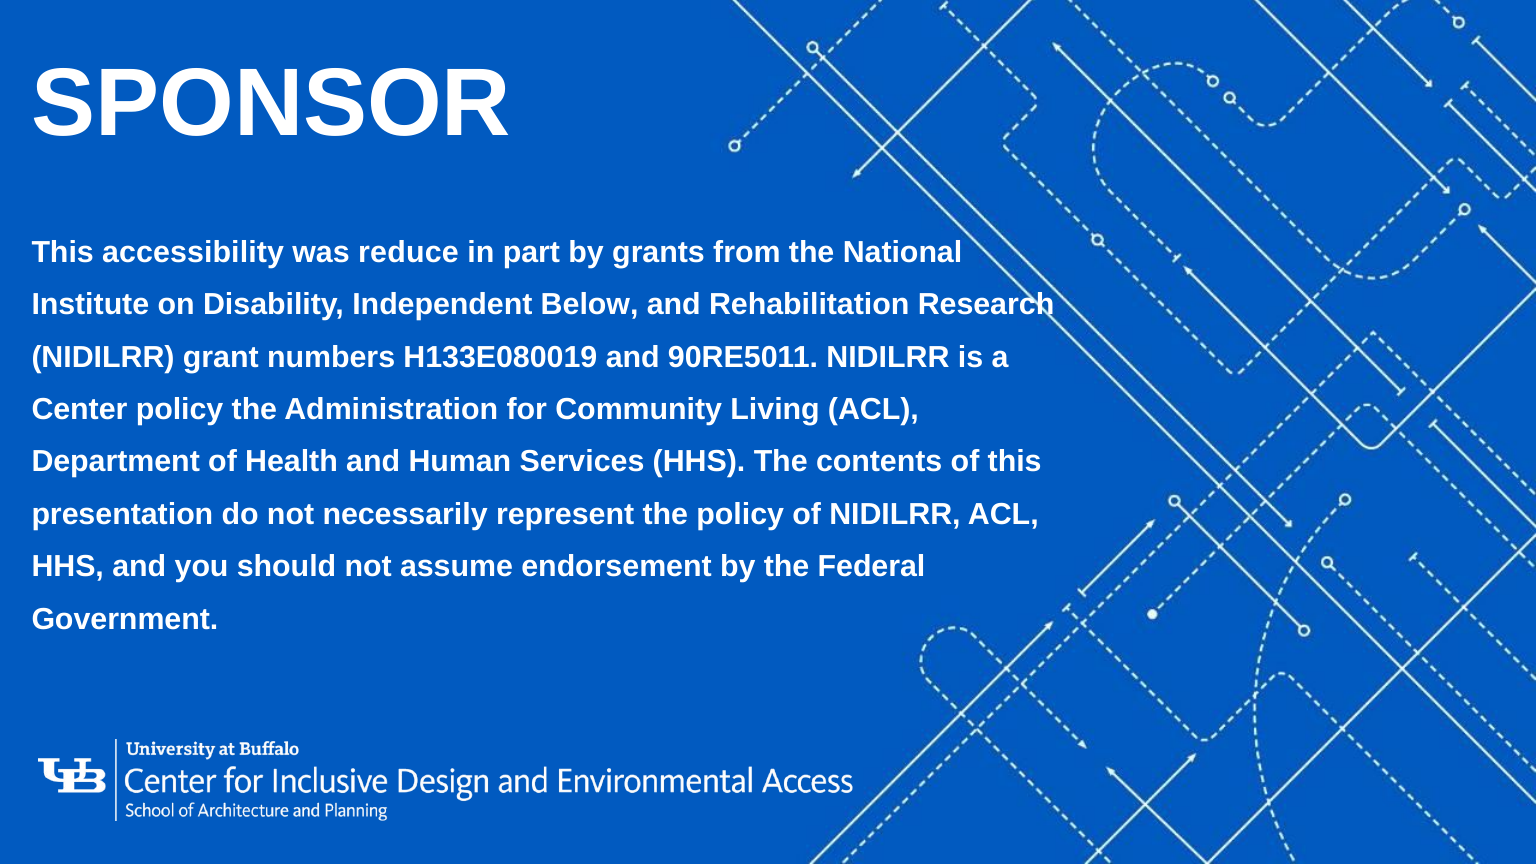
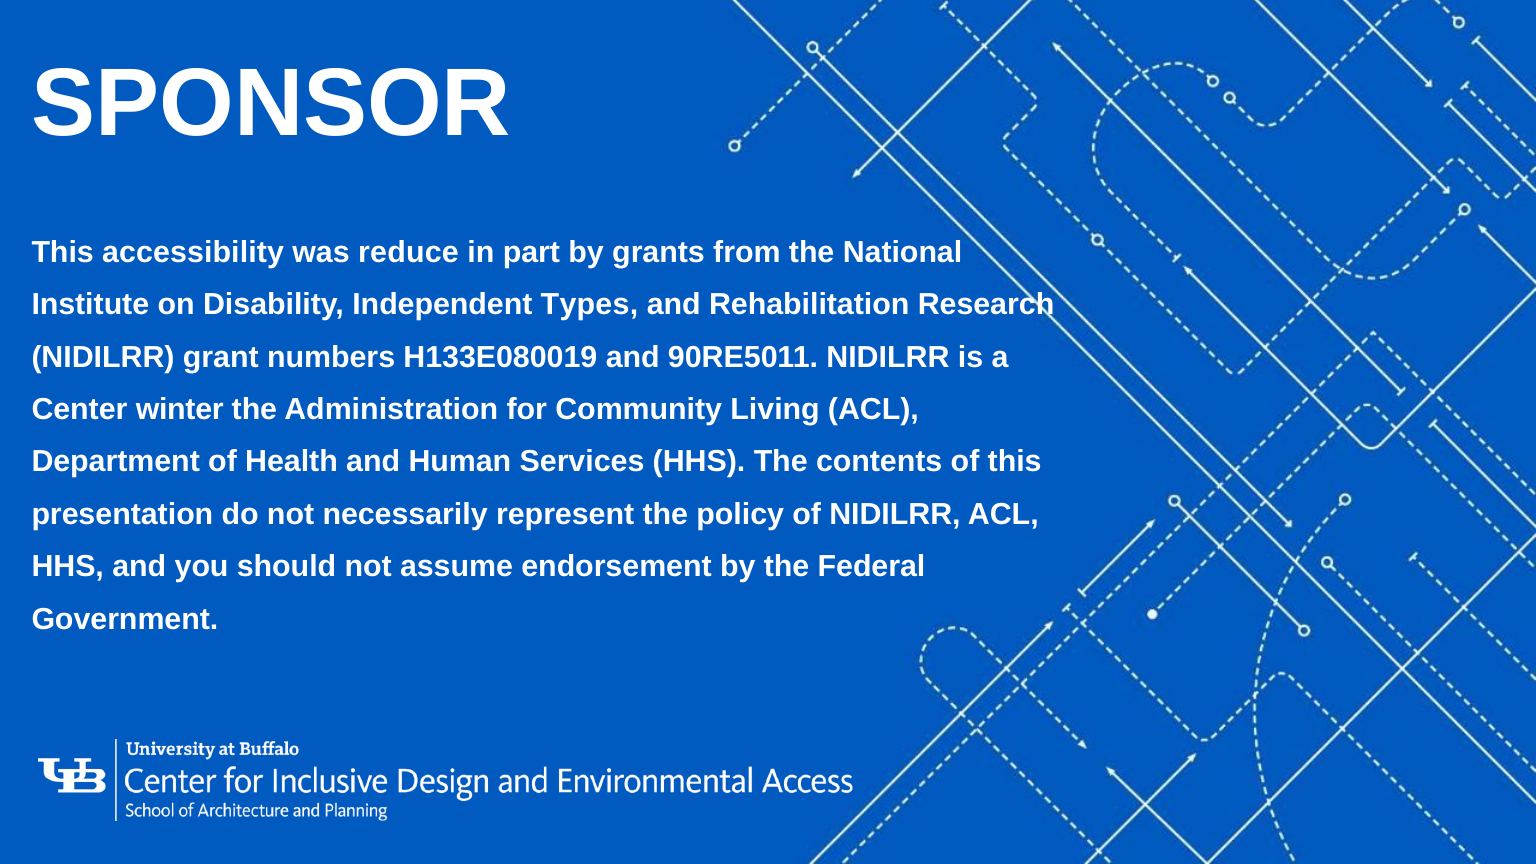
Below: Below -> Types
Center policy: policy -> winter
